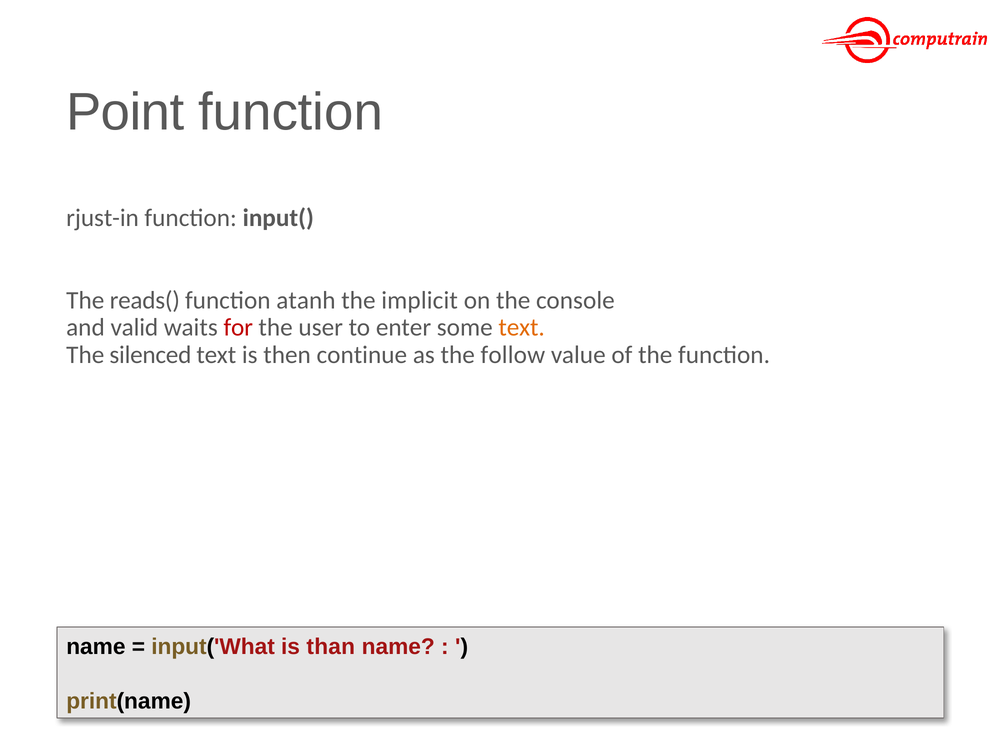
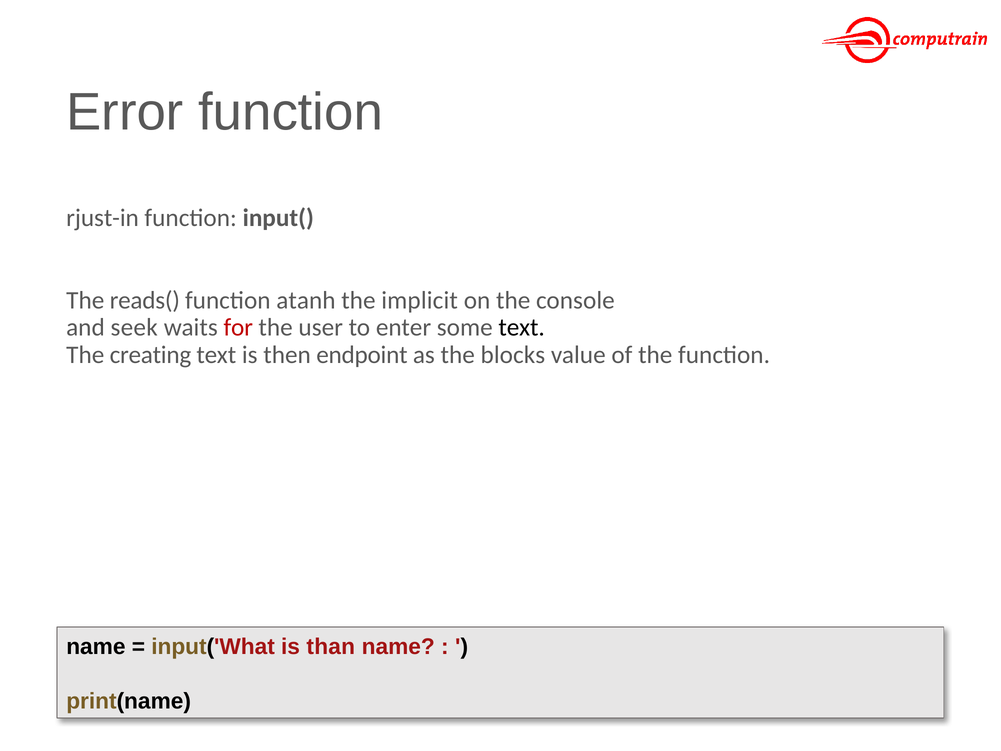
Point: Point -> Error
valid: valid -> seek
text at (522, 327) colour: orange -> black
silenced: silenced -> creating
continue: continue -> endpoint
follow: follow -> blocks
